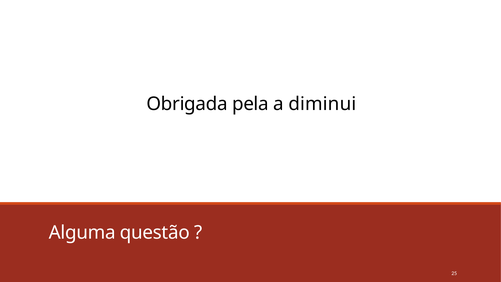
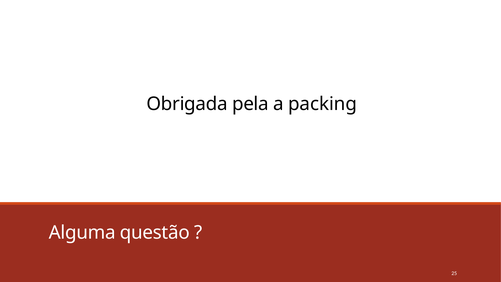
diminui: diminui -> packing
